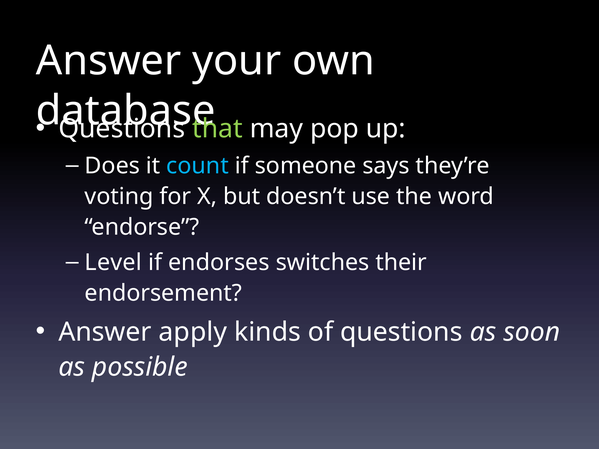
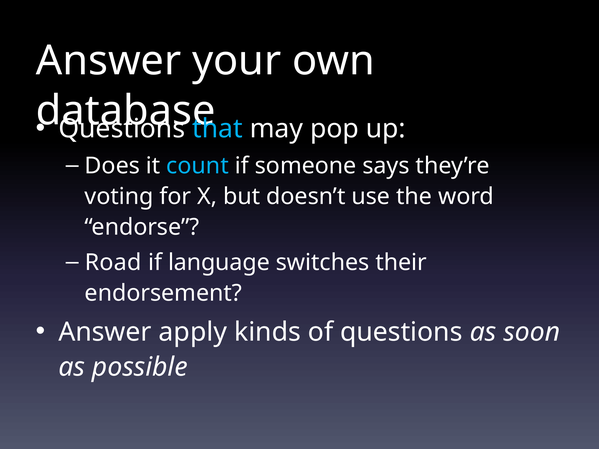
that colour: light green -> light blue
Level: Level -> Road
endorses: endorses -> language
